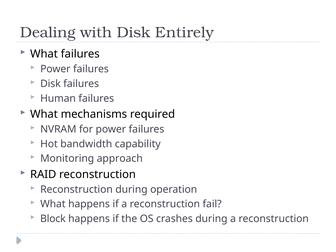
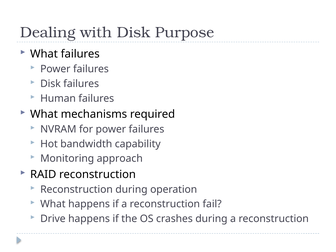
Entirely: Entirely -> Purpose
Block: Block -> Drive
